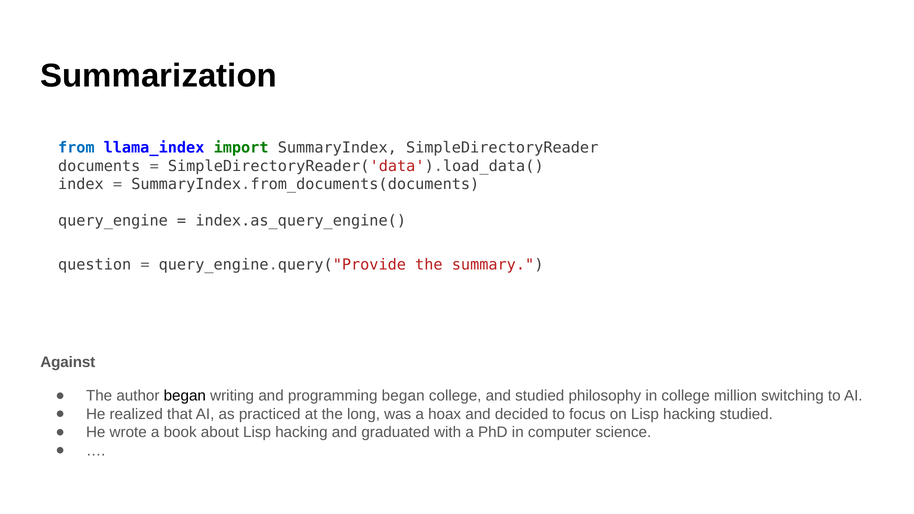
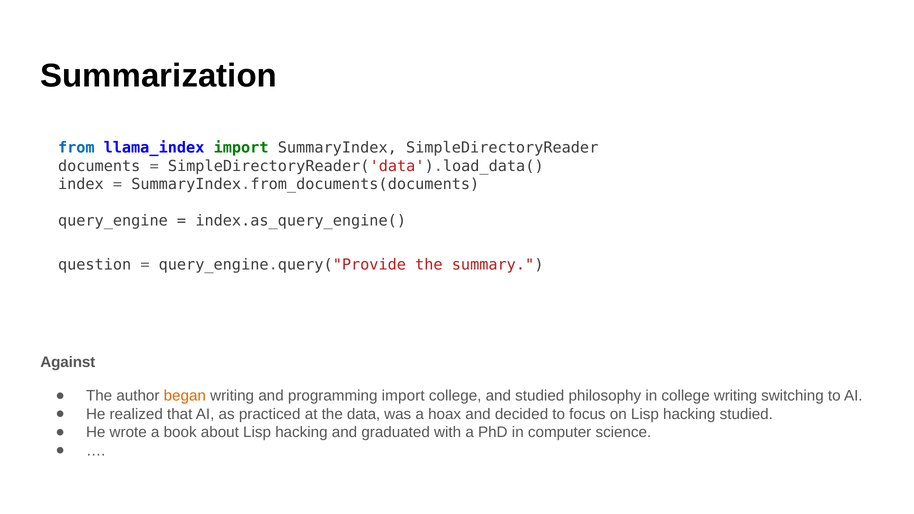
began at (185, 396) colour: black -> orange
programming began: began -> import
college million: million -> writing
long: long -> data
